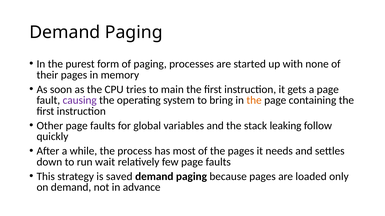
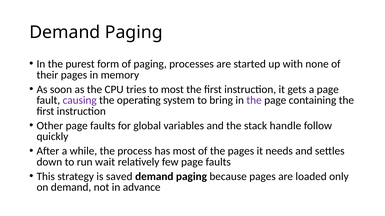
to main: main -> most
the at (254, 101) colour: orange -> purple
leaking: leaking -> handle
